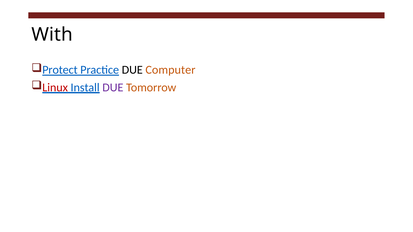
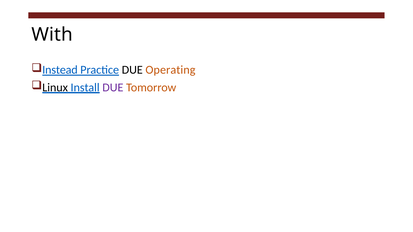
Protect: Protect -> Instead
Computer: Computer -> Operating
Linux colour: red -> black
